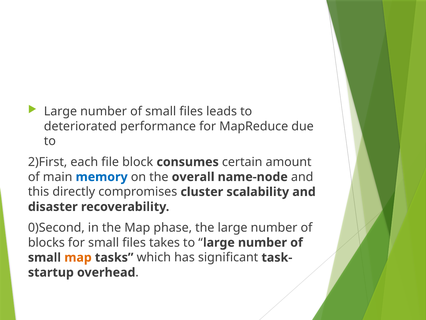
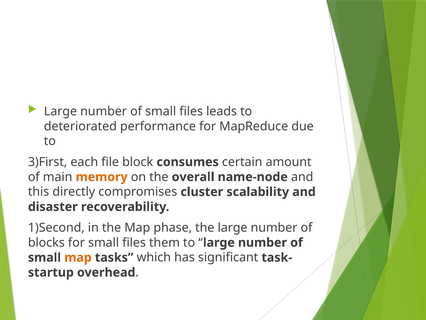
2)First: 2)First -> 3)First
memory colour: blue -> orange
0)Second: 0)Second -> 1)Second
takes: takes -> them
